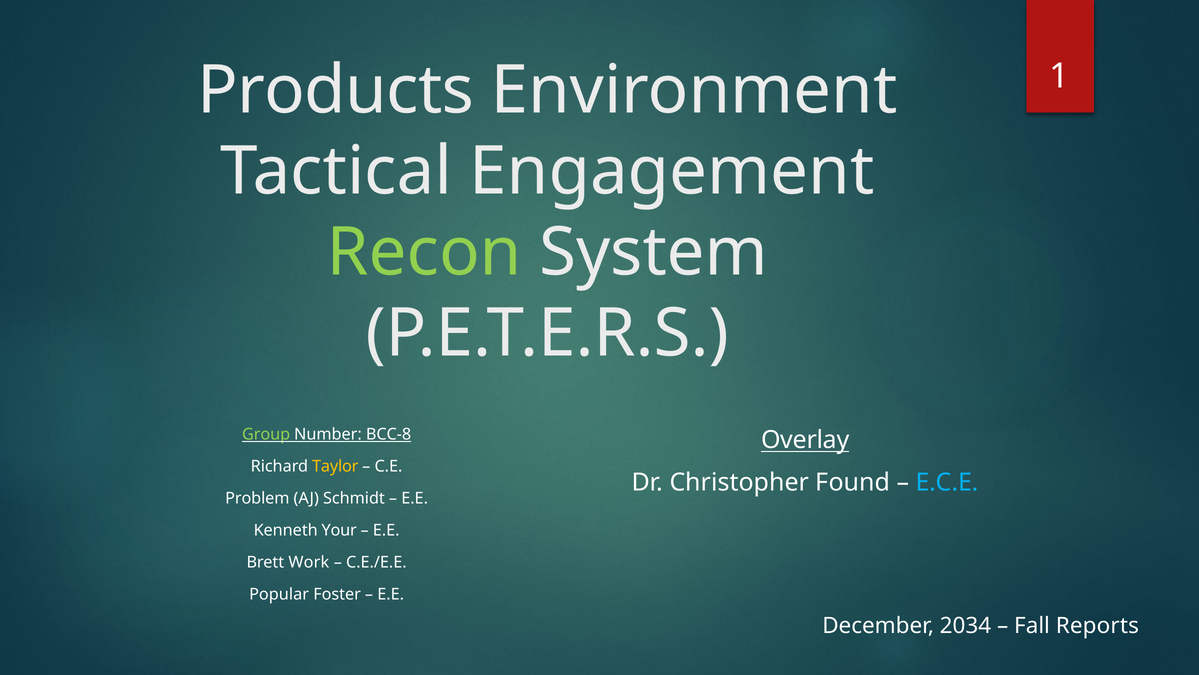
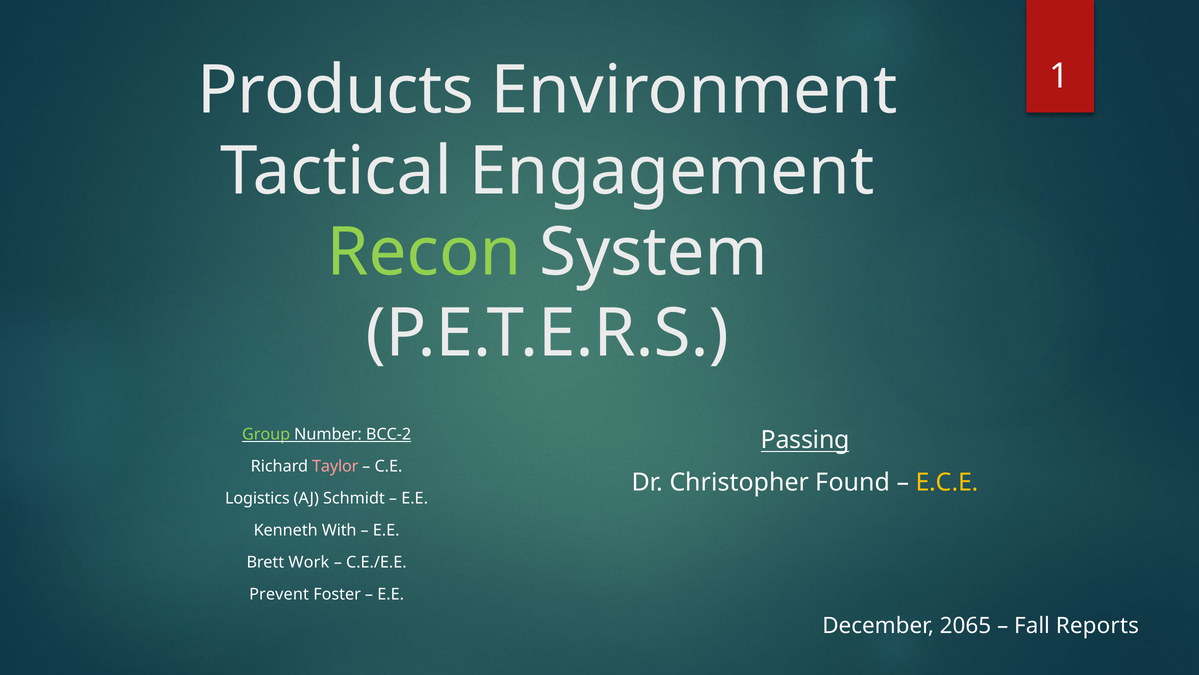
BCC-8: BCC-8 -> BCC-2
Overlay: Overlay -> Passing
Taylor colour: yellow -> pink
E.C.E colour: light blue -> yellow
Problem: Problem -> Logistics
Your: Your -> With
Popular: Popular -> Prevent
2034: 2034 -> 2065
